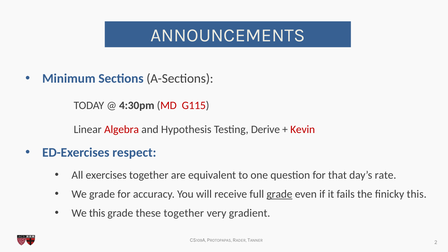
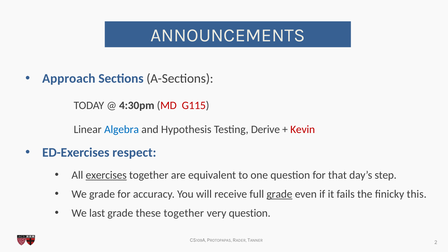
Minimum: Minimum -> Approach
Algebra colour: red -> blue
exercises underline: none -> present
rate: rate -> step
We this: this -> last
very gradient: gradient -> question
